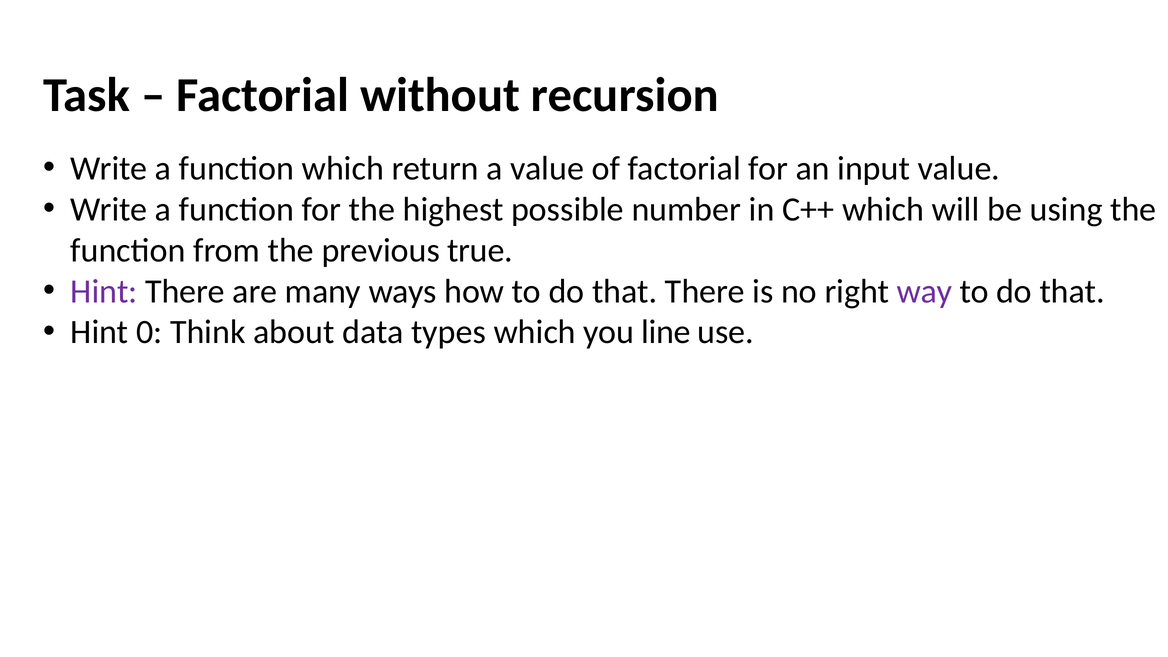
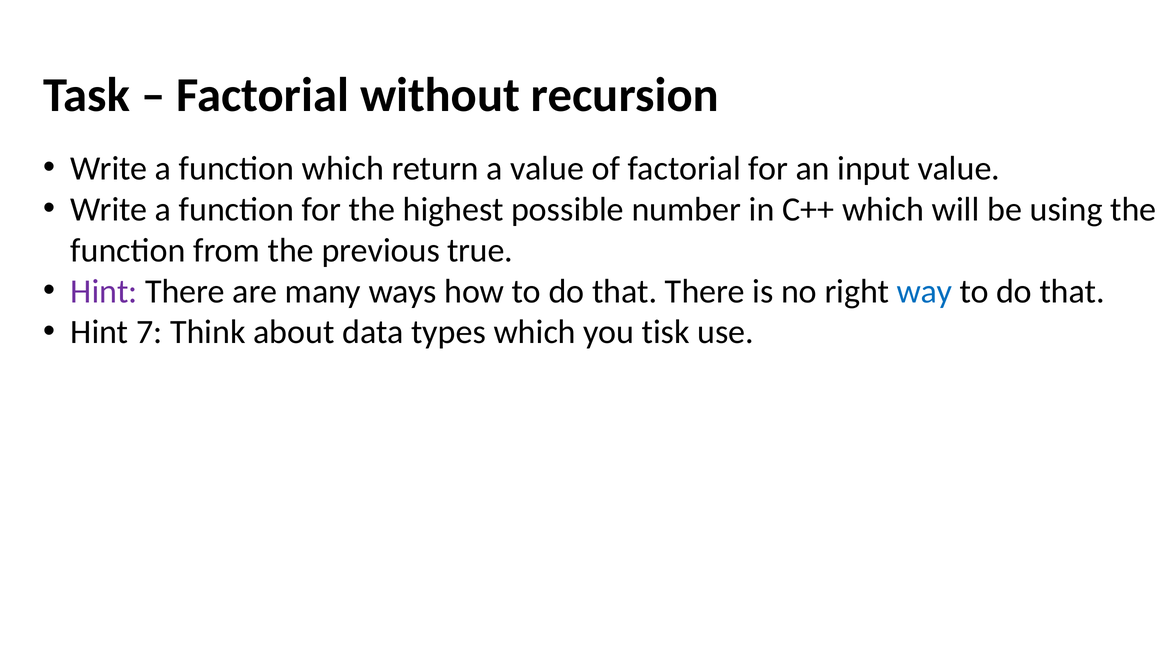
way colour: purple -> blue
0: 0 -> 7
line: line -> tisk
